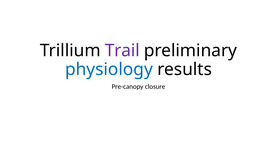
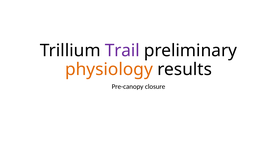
physiology colour: blue -> orange
